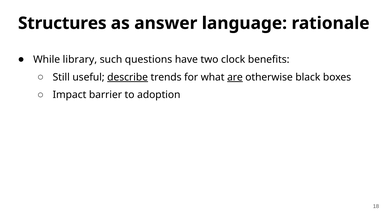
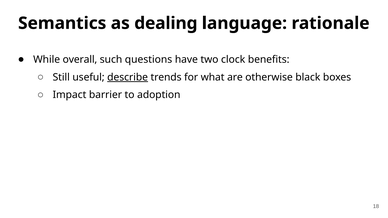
Structures: Structures -> Semantics
answer: answer -> dealing
library: library -> overall
are underline: present -> none
